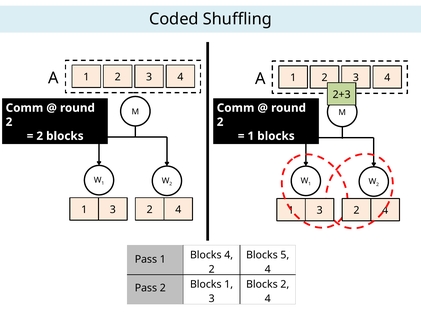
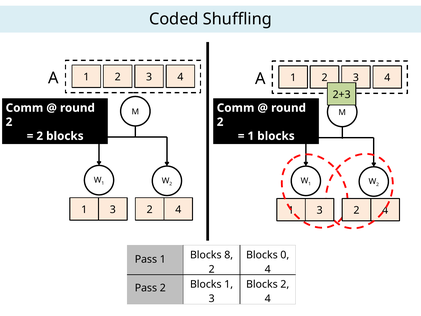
Blocks 4: 4 -> 8
5: 5 -> 0
